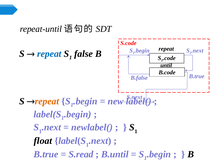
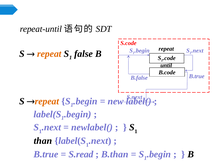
repeat at (49, 54) colour: blue -> orange
float: float -> than
B.until: B.until -> B.than
